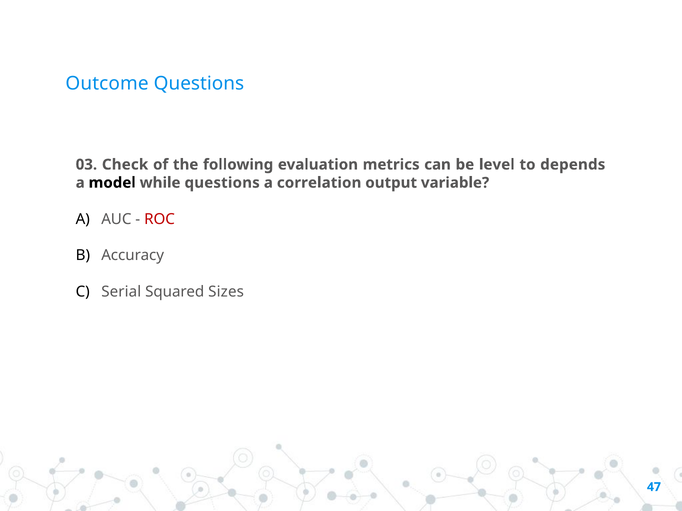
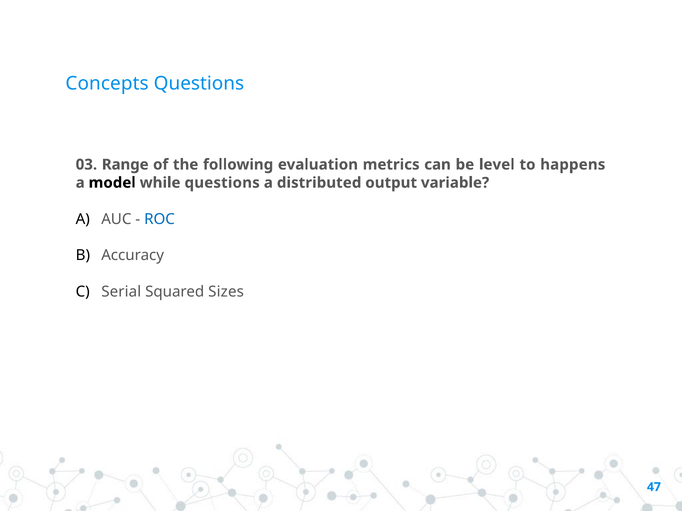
Outcome: Outcome -> Concepts
Check: Check -> Range
depends: depends -> happens
correlation: correlation -> distributed
ROC colour: red -> blue
